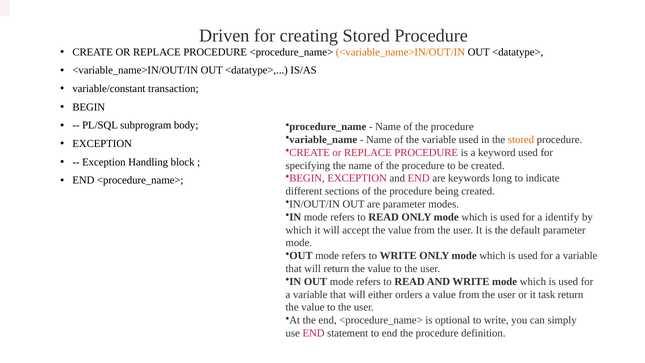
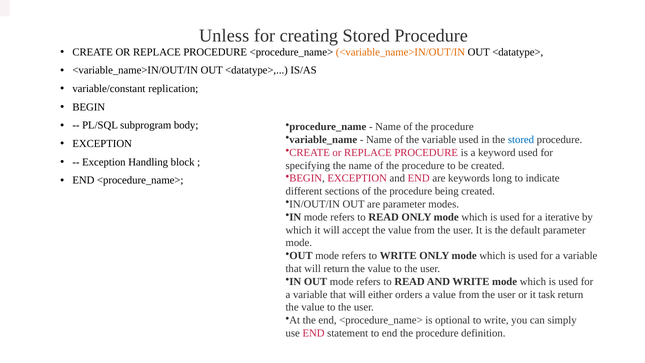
Driven: Driven -> Unless
transaction: transaction -> replication
stored at (521, 140) colour: orange -> blue
identify: identify -> iterative
